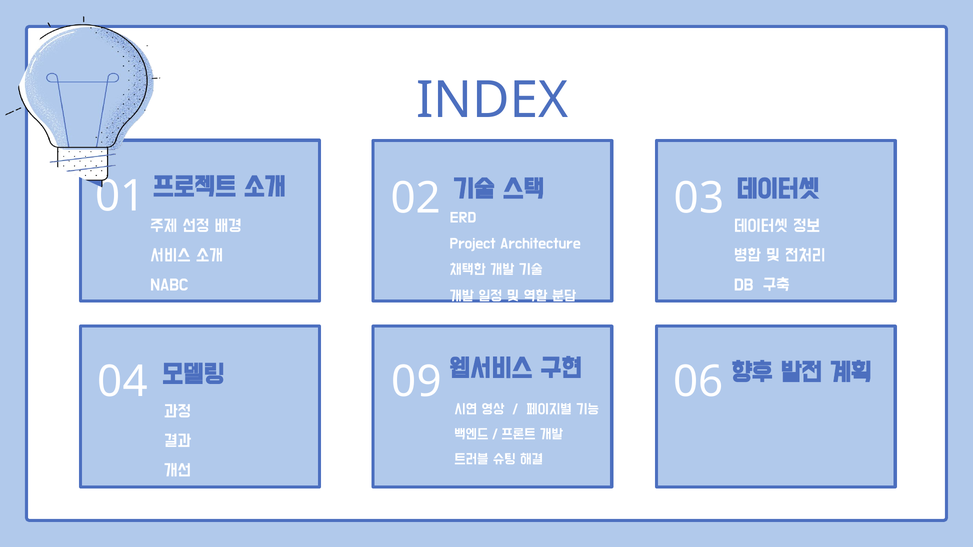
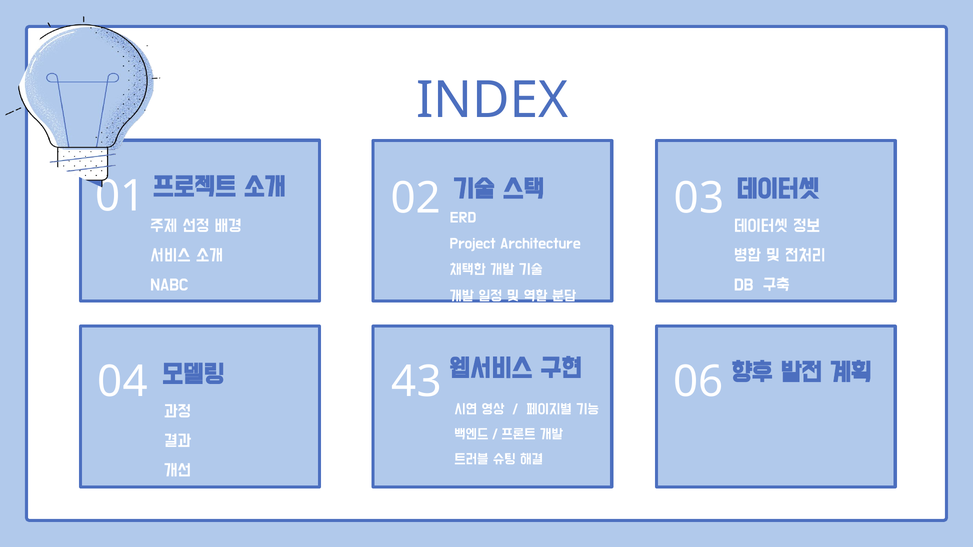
09: 09 -> 43
